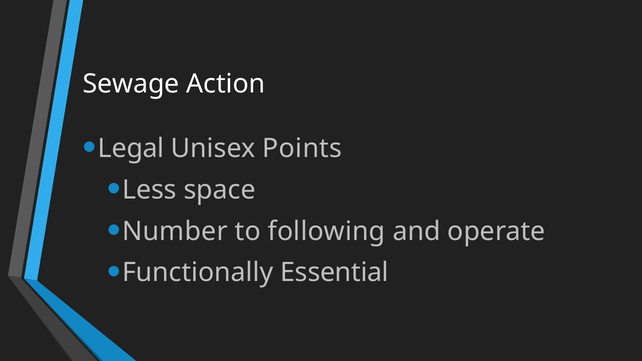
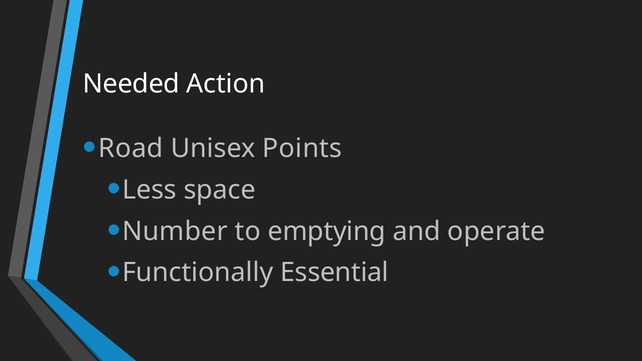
Sewage: Sewage -> Needed
Legal: Legal -> Road
following: following -> emptying
